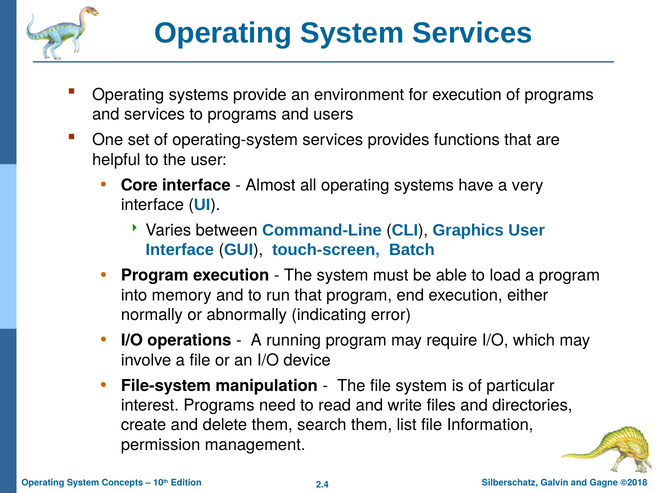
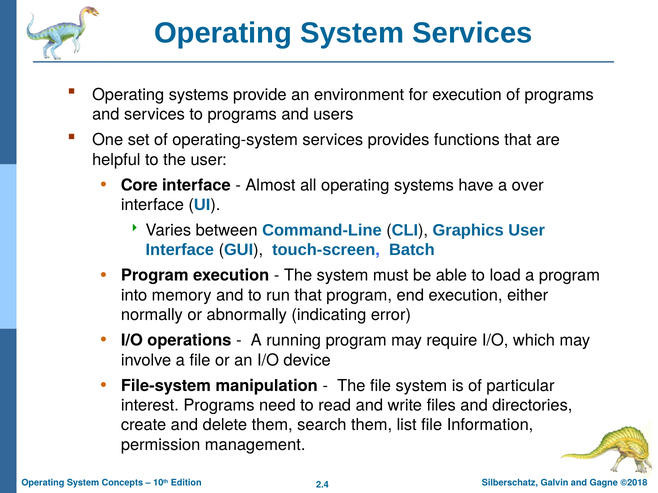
very: very -> over
